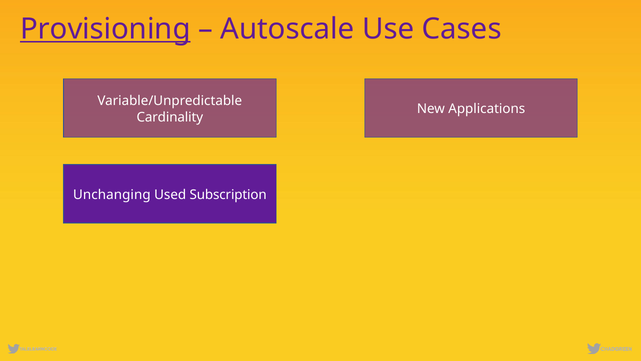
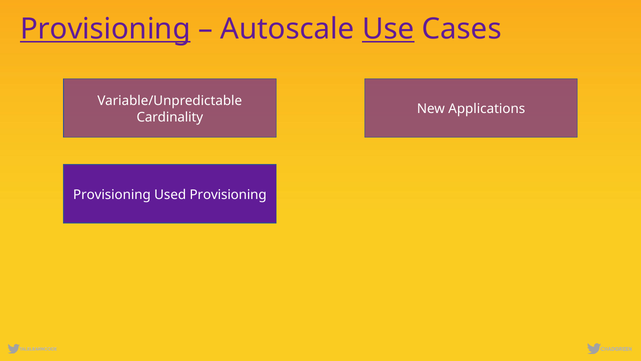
Use underline: none -> present
Unchanging at (112, 194): Unchanging -> Provisioning
Used Subscription: Subscription -> Provisioning
